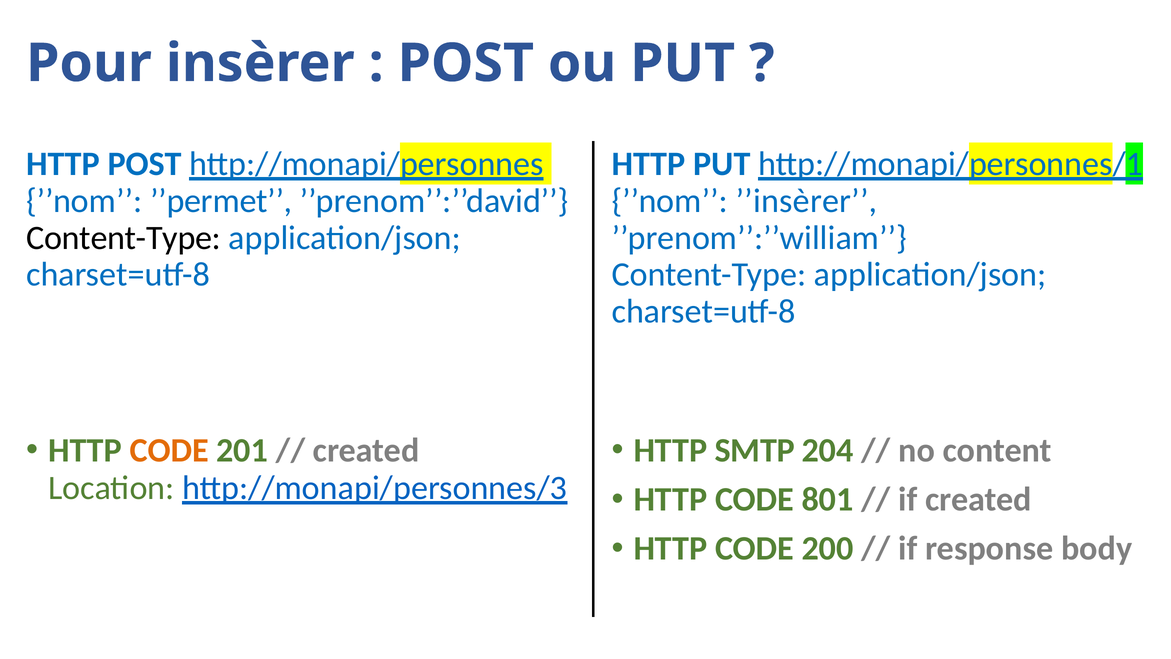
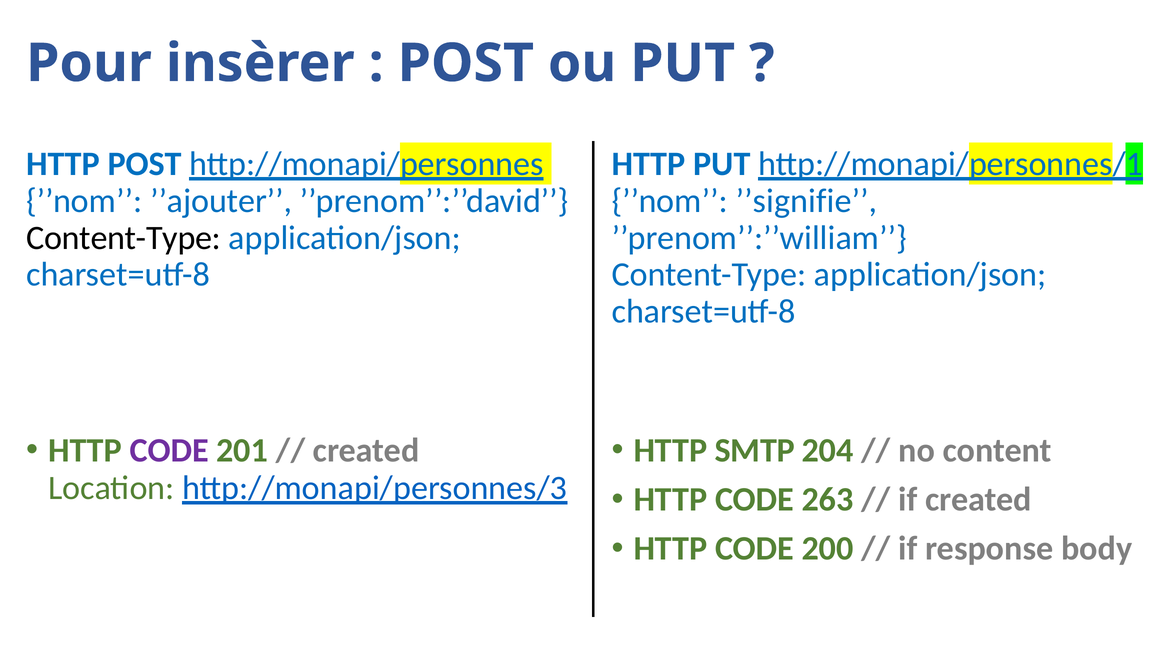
’’permet: ’’permet -> ’’ajouter
’’insèrer: ’’insèrer -> ’’signifie
CODE at (169, 450) colour: orange -> purple
801: 801 -> 263
